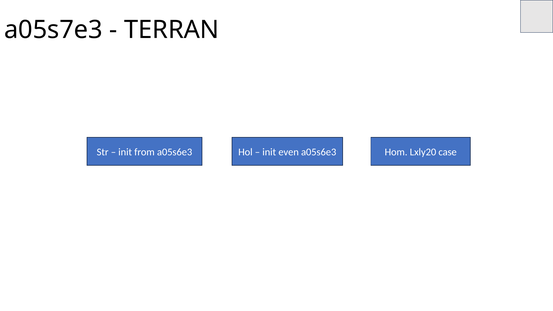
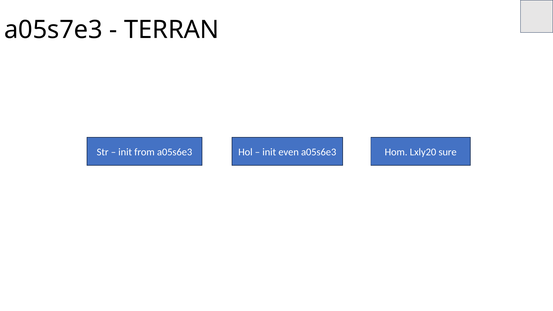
case: case -> sure
